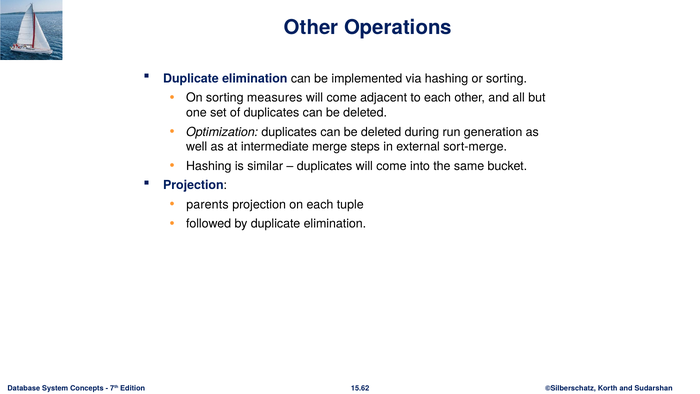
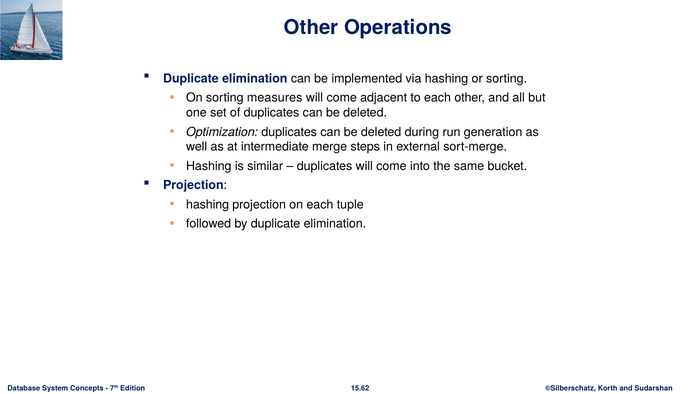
parents at (207, 204): parents -> hashing
